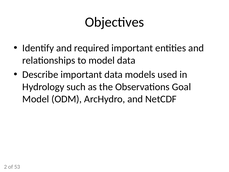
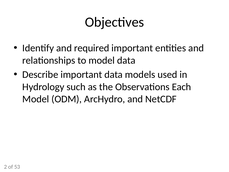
Goal: Goal -> Each
